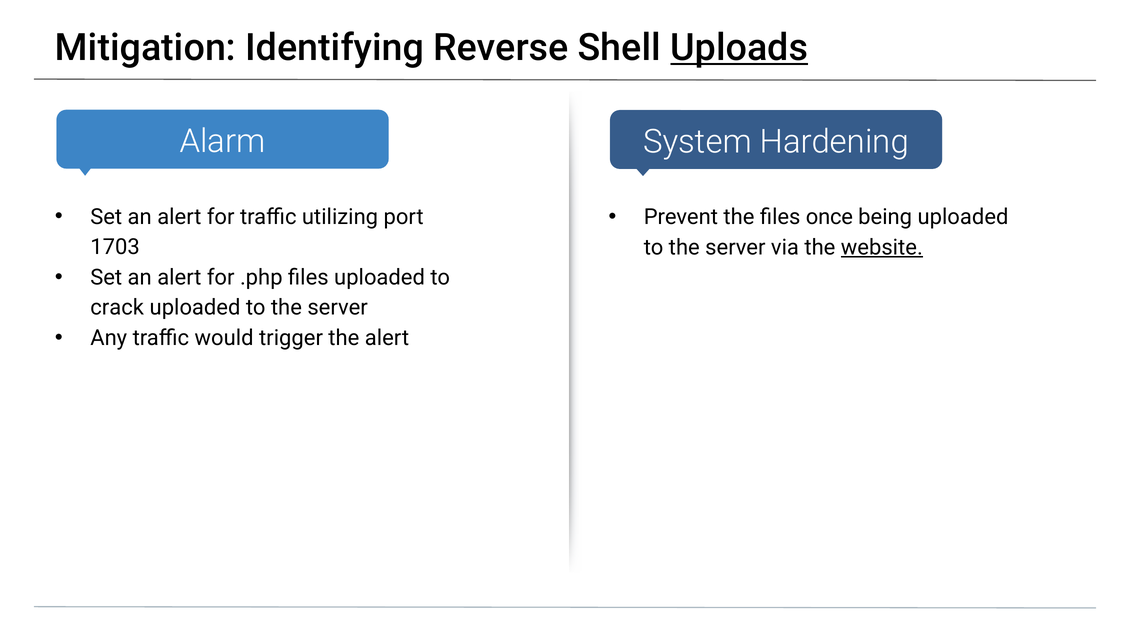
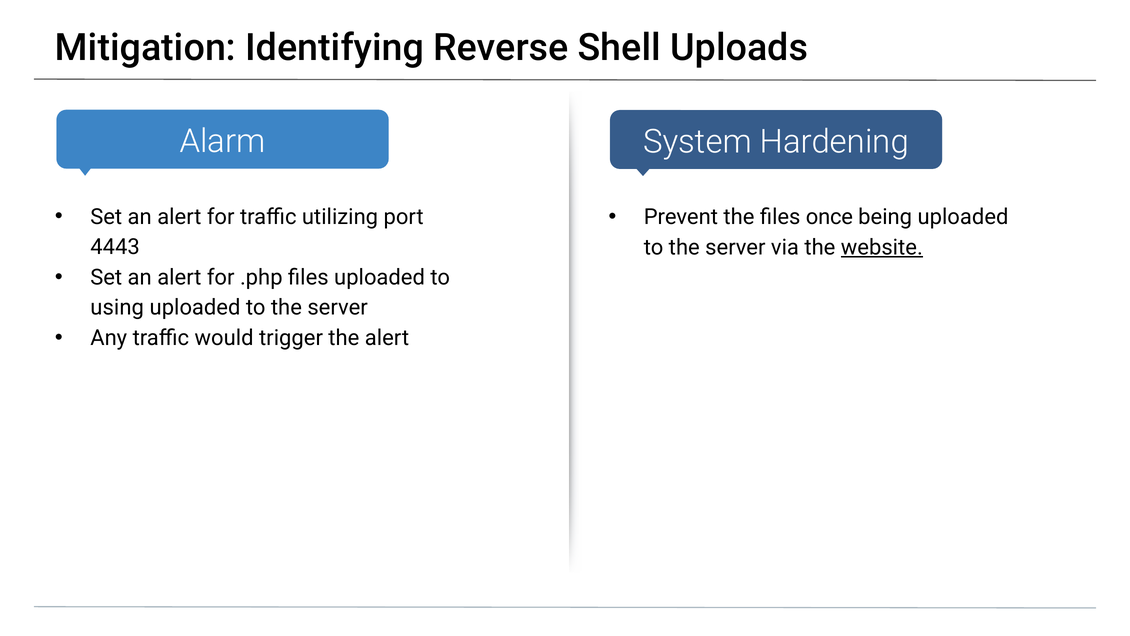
Uploads underline: present -> none
1703: 1703 -> 4443
crack: crack -> using
